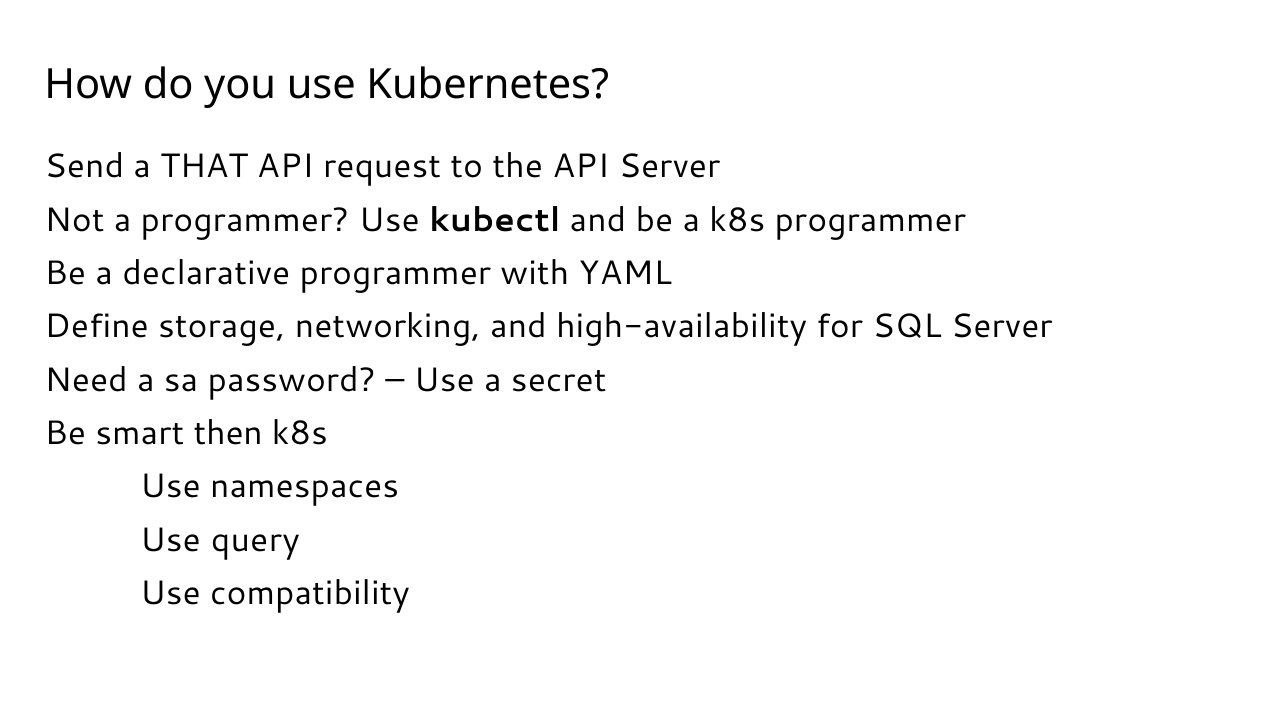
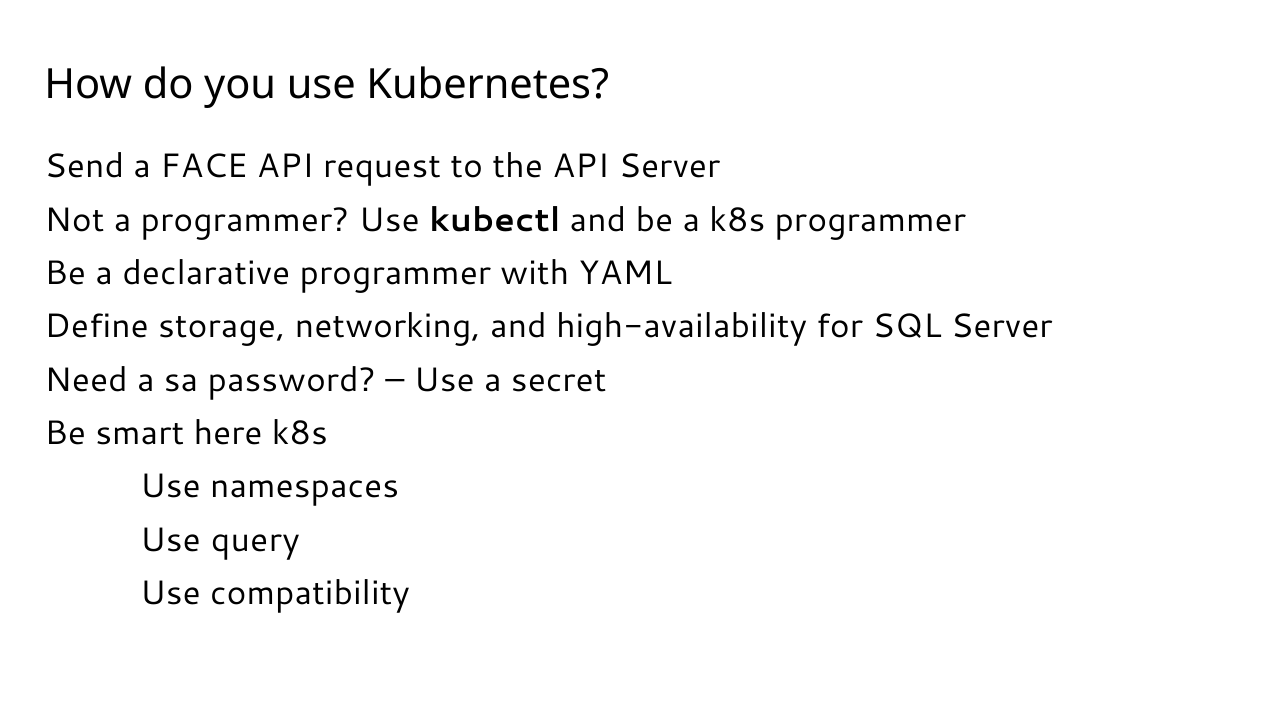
THAT: THAT -> FACE
then: then -> here
